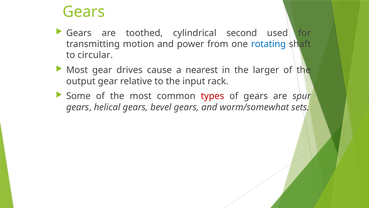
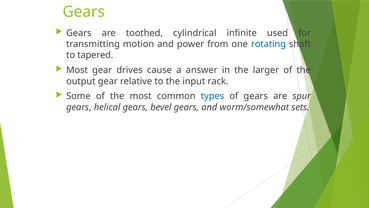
second: second -> infinite
circular: circular -> tapered
nearest: nearest -> answer
types colour: red -> blue
